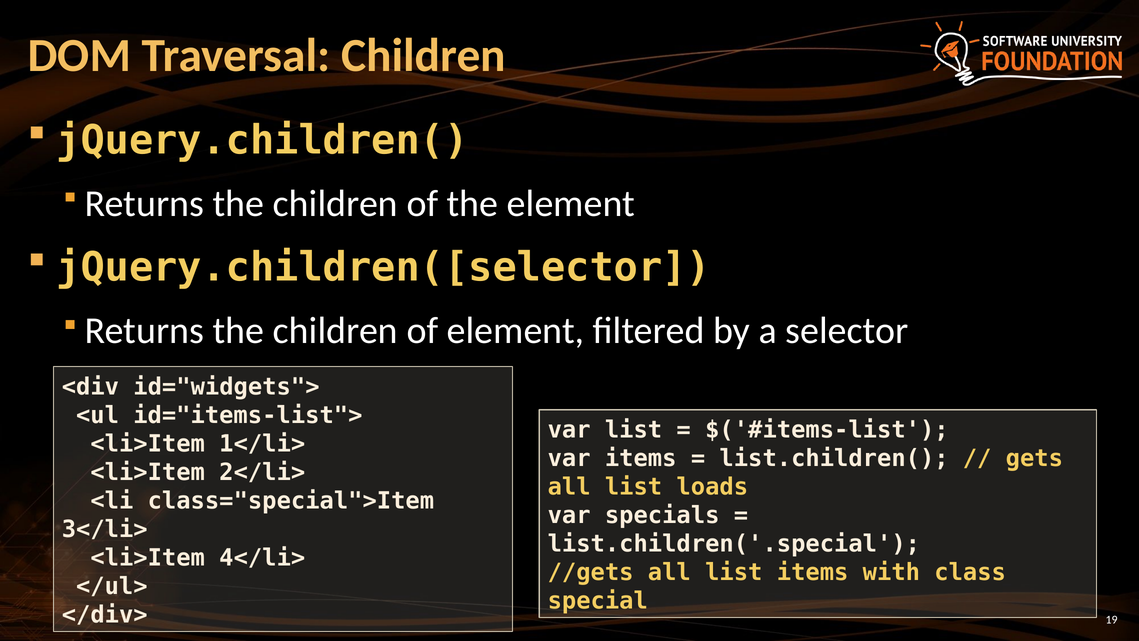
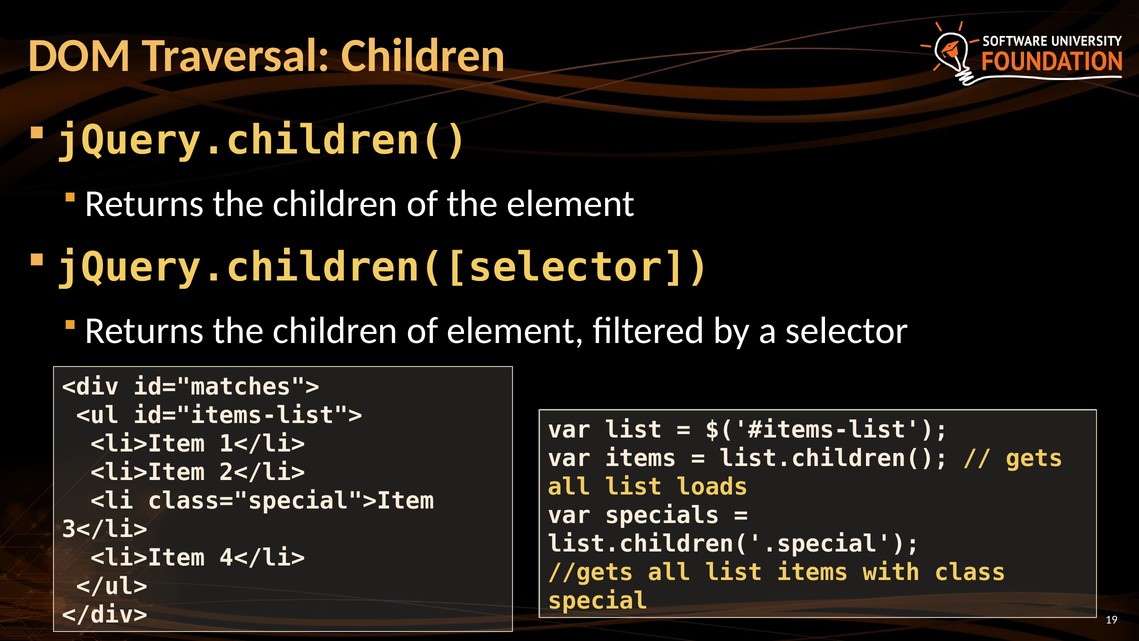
id="widgets">: id="widgets"> -> id="matches">
